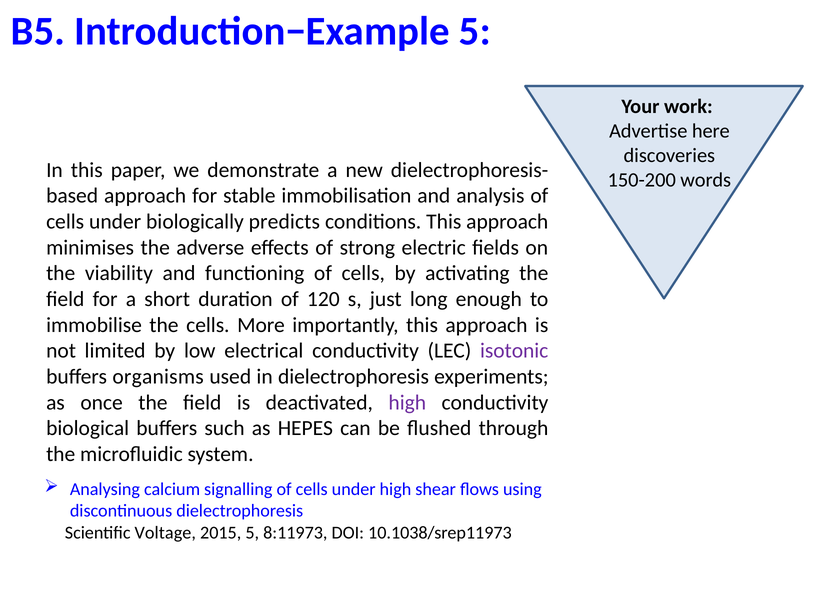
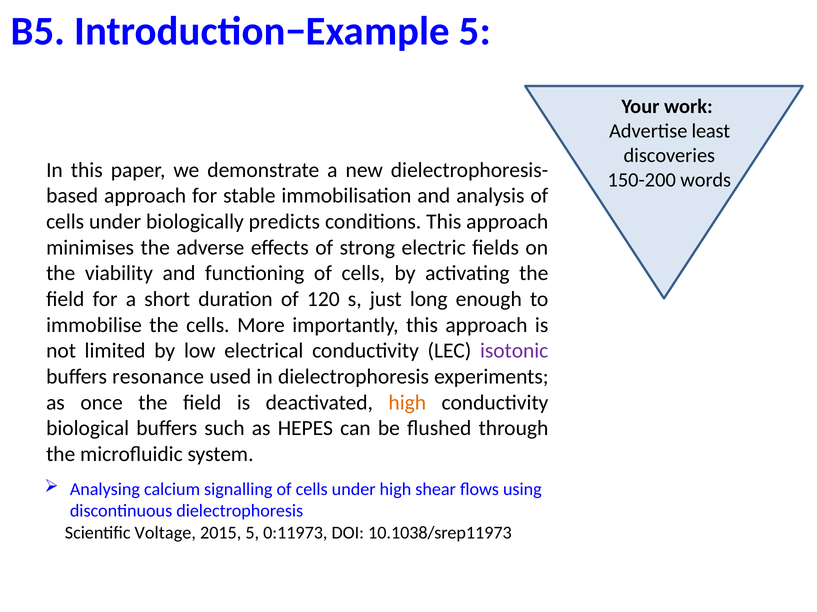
here: here -> least
organisms: organisms -> resonance
high at (407, 403) colour: purple -> orange
8:11973: 8:11973 -> 0:11973
